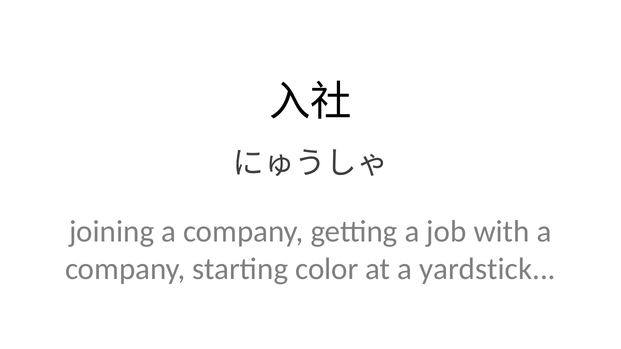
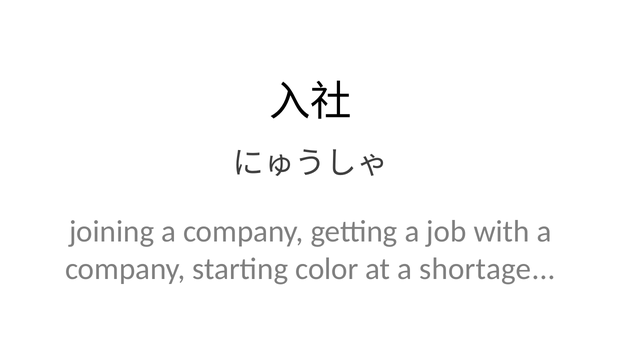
yardstick: yardstick -> shortage
